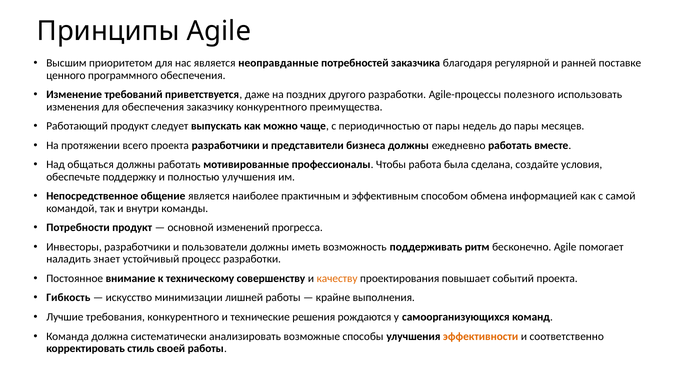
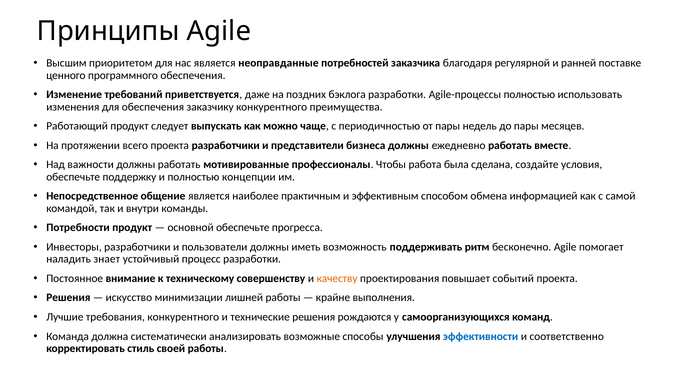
другого: другого -> бэклога
Agile-процессы полезного: полезного -> полностью
общаться: общаться -> важности
полностью улучшения: улучшения -> концепции
основной изменений: изменений -> обеспечьте
Гибкость at (68, 298): Гибкость -> Решения
эффективности colour: orange -> blue
